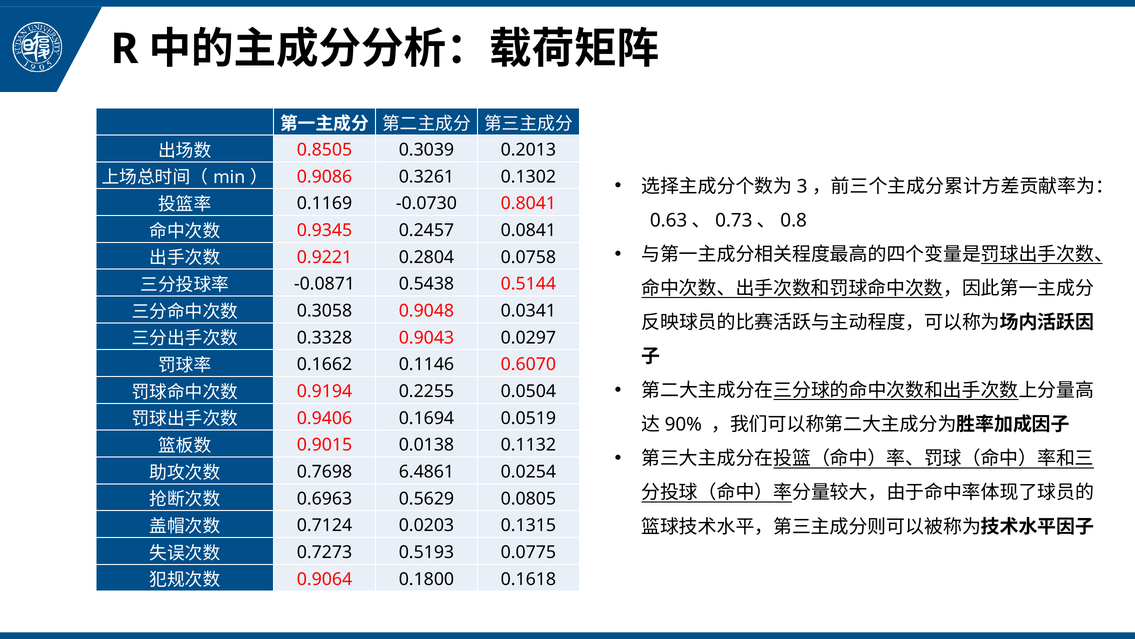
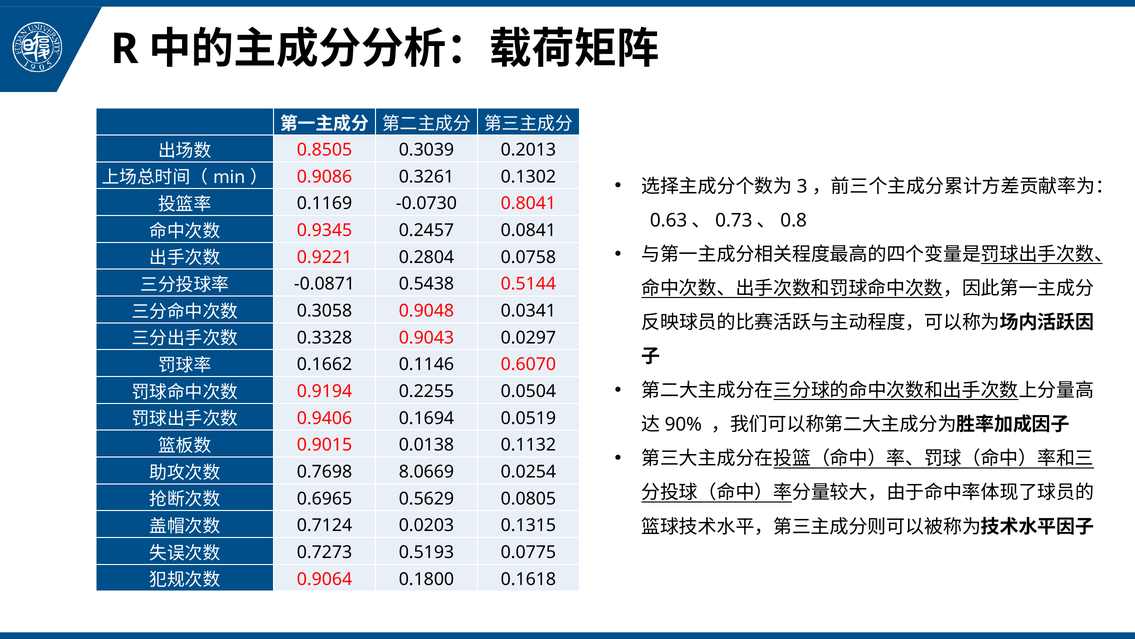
6.4861: 6.4861 -> 8.0669
0.6963: 0.6963 -> 0.6965
